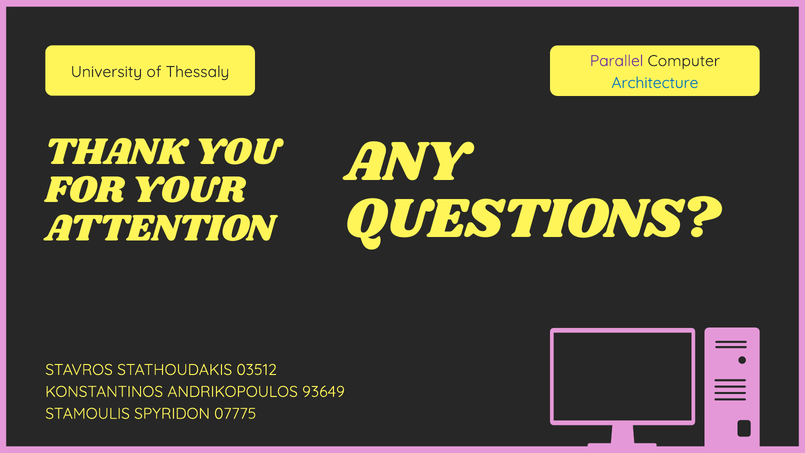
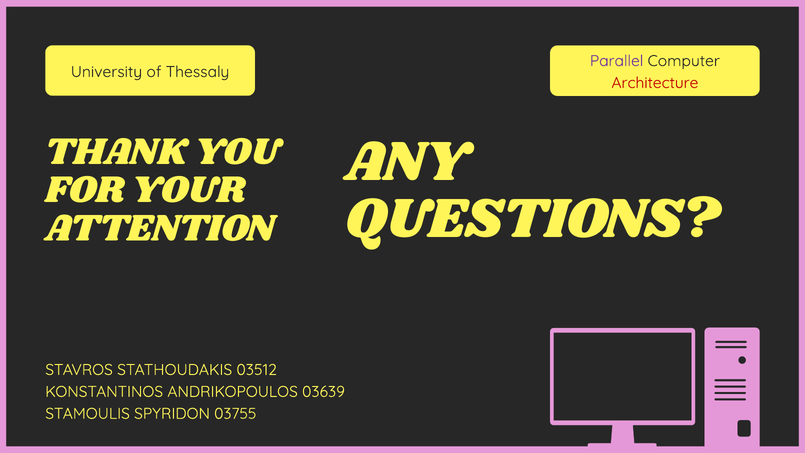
Architecture colour: blue -> red
93649: 93649 -> 03639
07775: 07775 -> 03755
